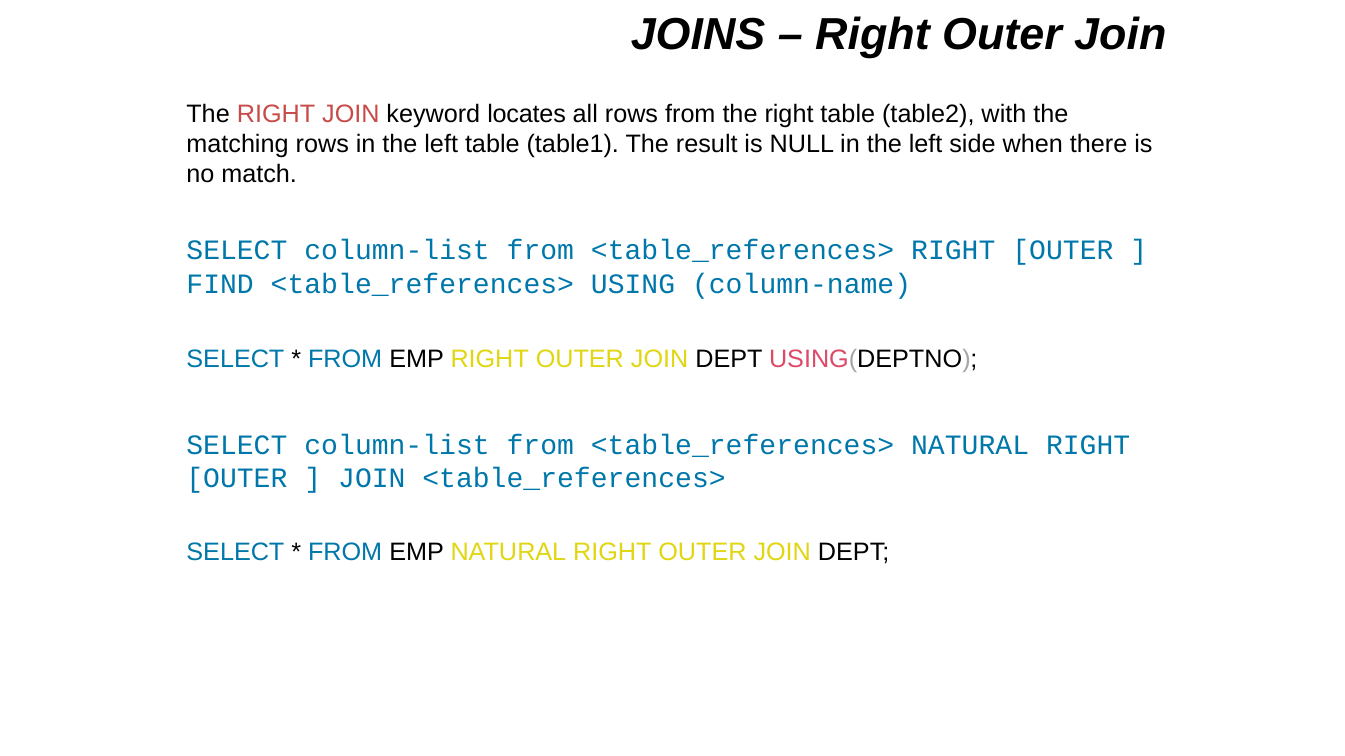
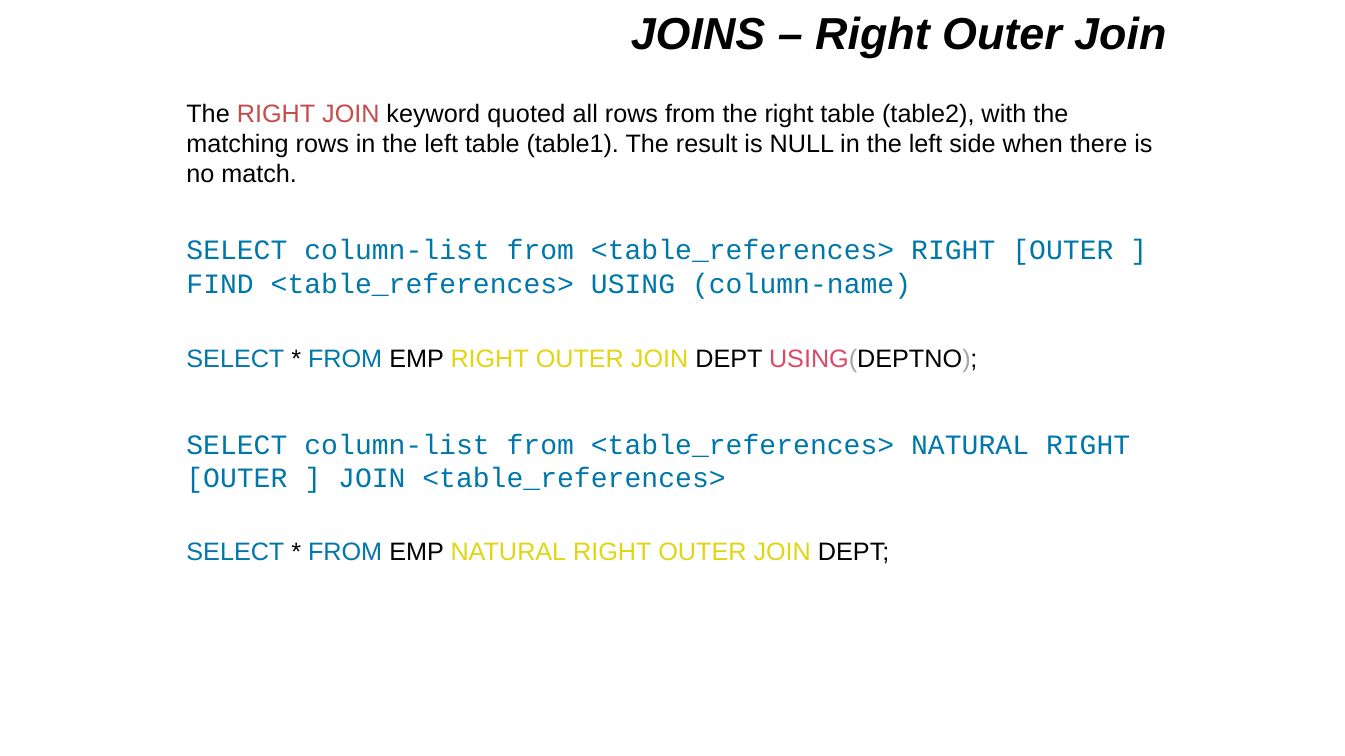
locates: locates -> quoted
